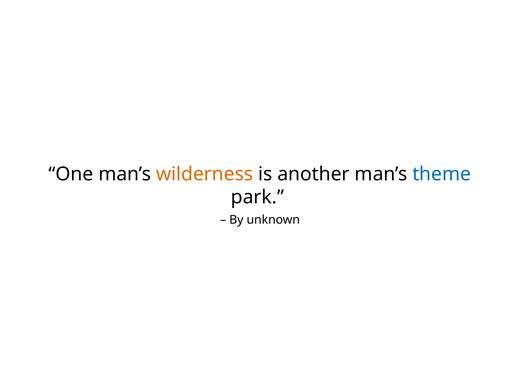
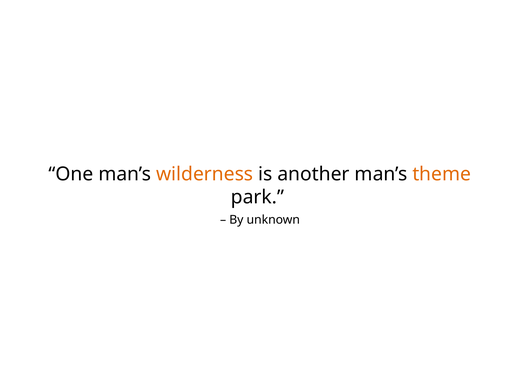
theme colour: blue -> orange
